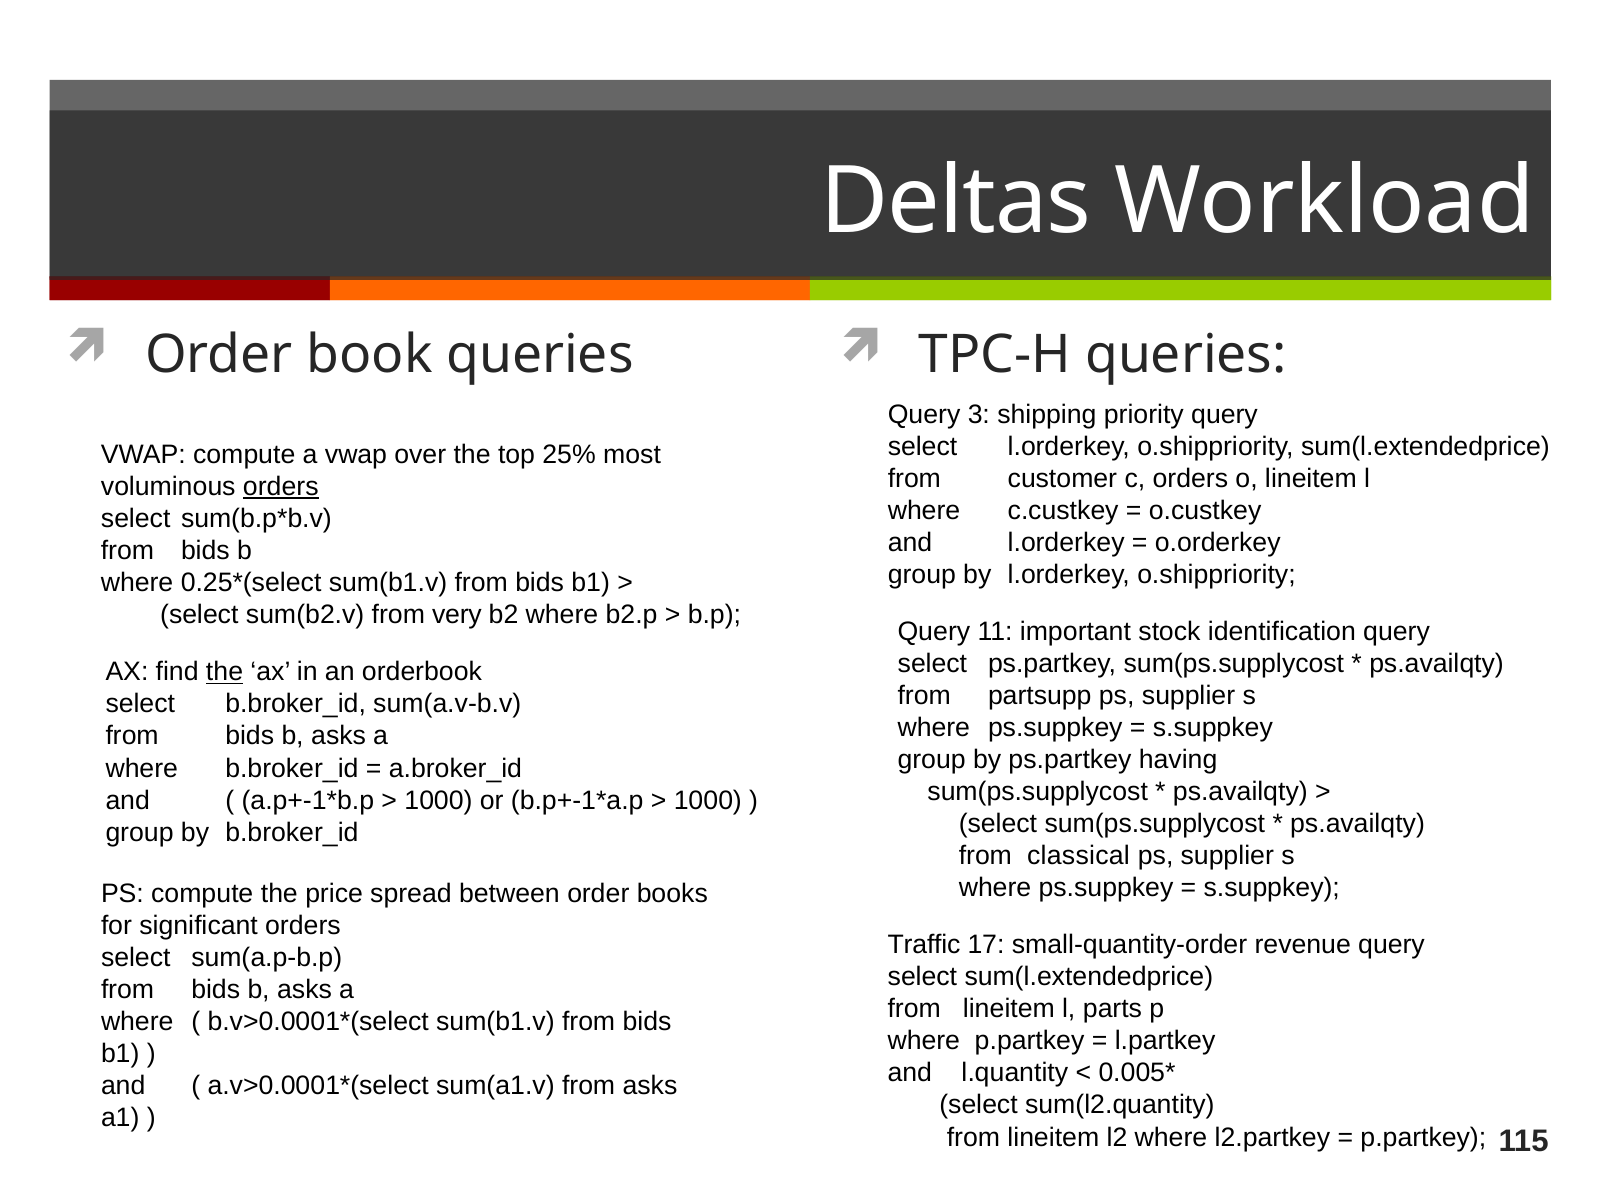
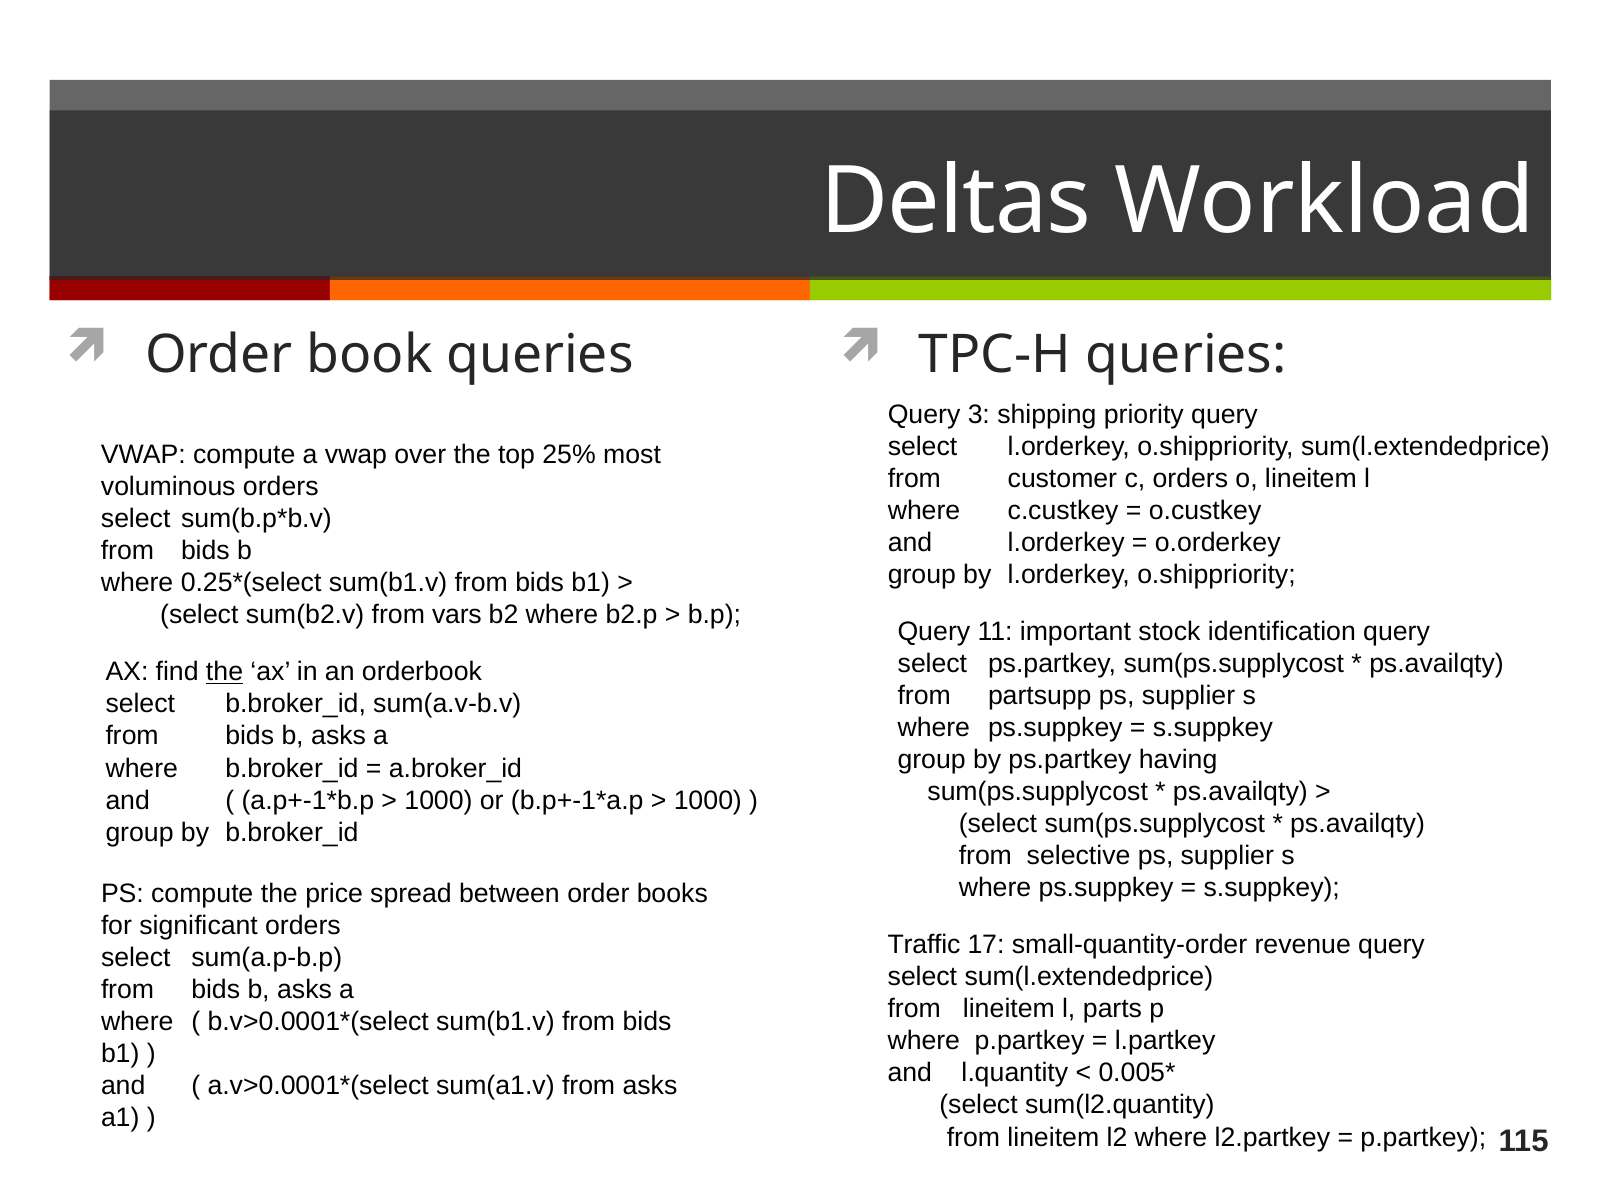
orders at (281, 486) underline: present -> none
very: very -> vars
classical: classical -> selective
